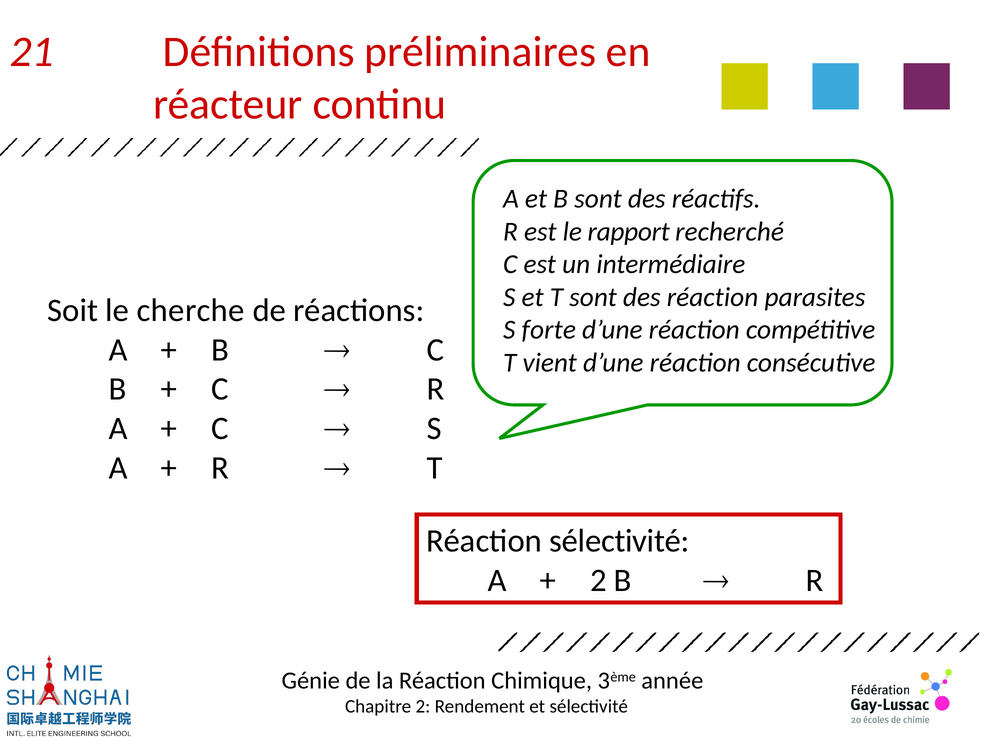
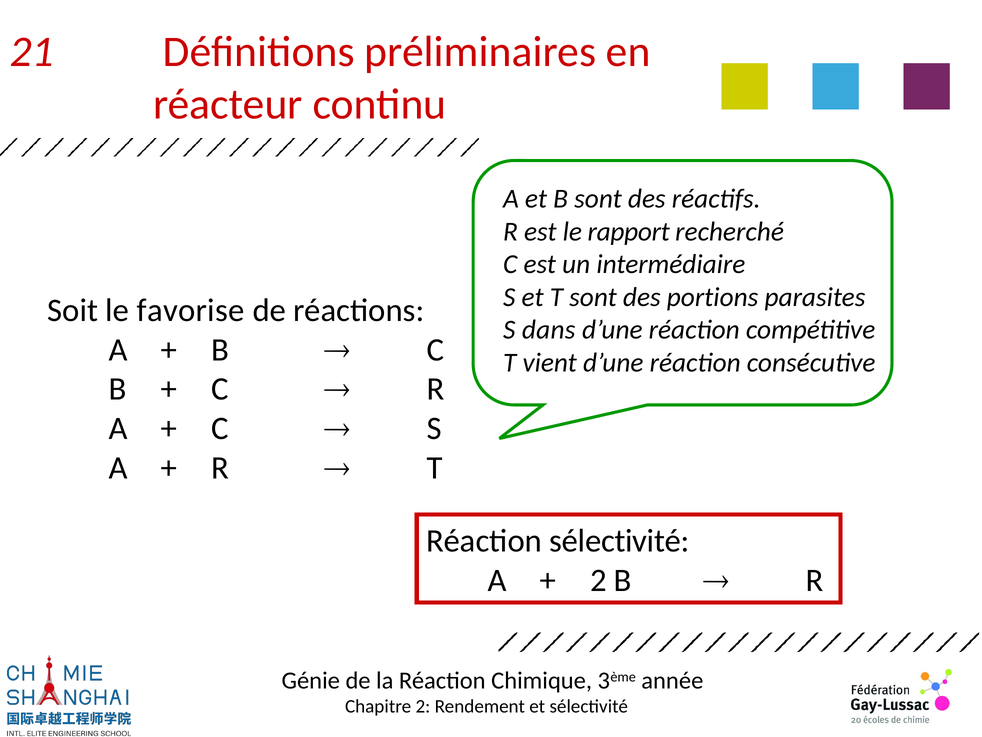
des réaction: réaction -> portions
cherche: cherche -> favorise
forte: forte -> dans
